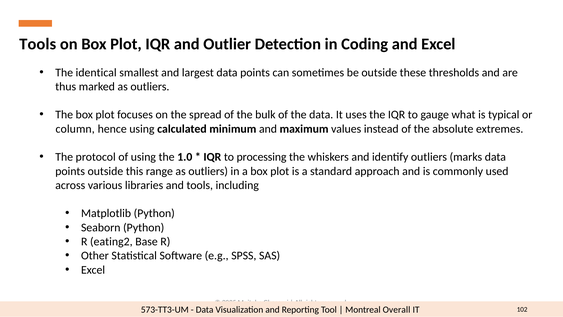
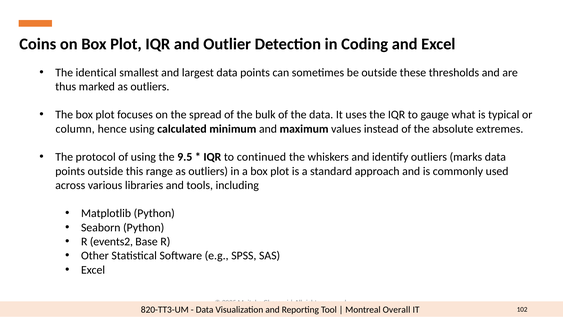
Tools at (38, 44): Tools -> Coins
1.0: 1.0 -> 9.5
processing: processing -> continued
eating2: eating2 -> events2
573-TT3-UM: 573-TT3-UM -> 820-TT3-UM
